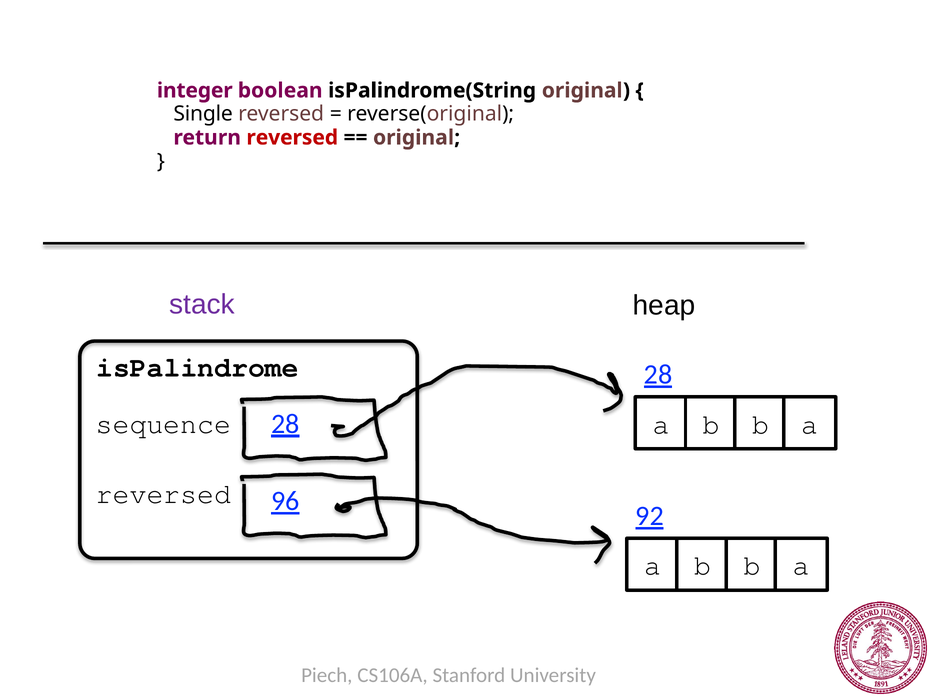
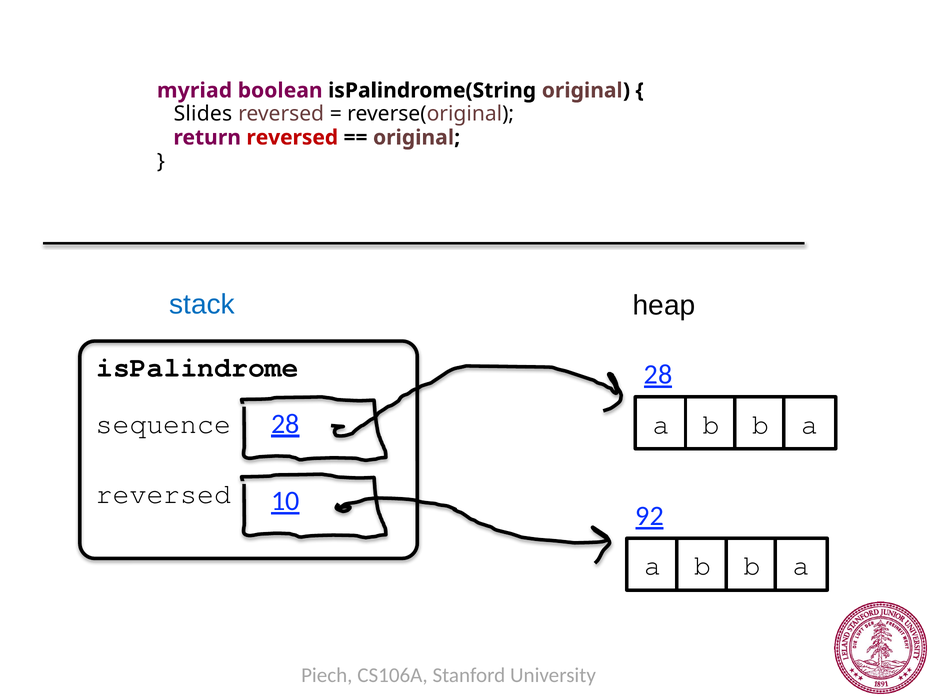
integer: integer -> myriad
Single: Single -> Slides
stack colour: purple -> blue
96: 96 -> 10
